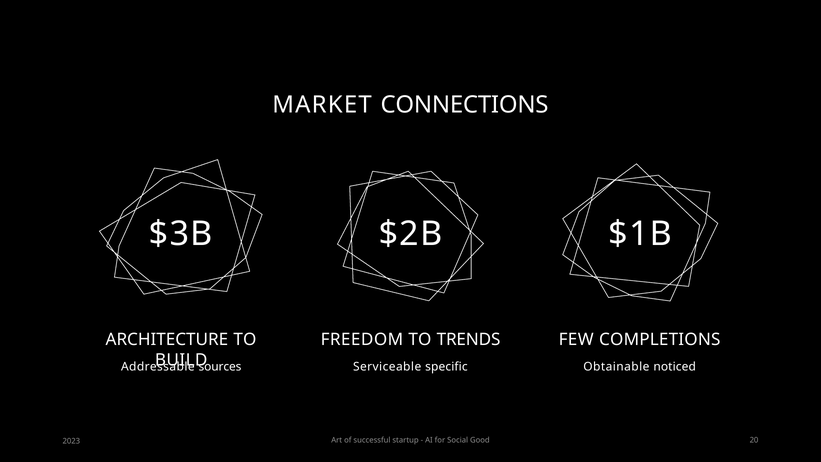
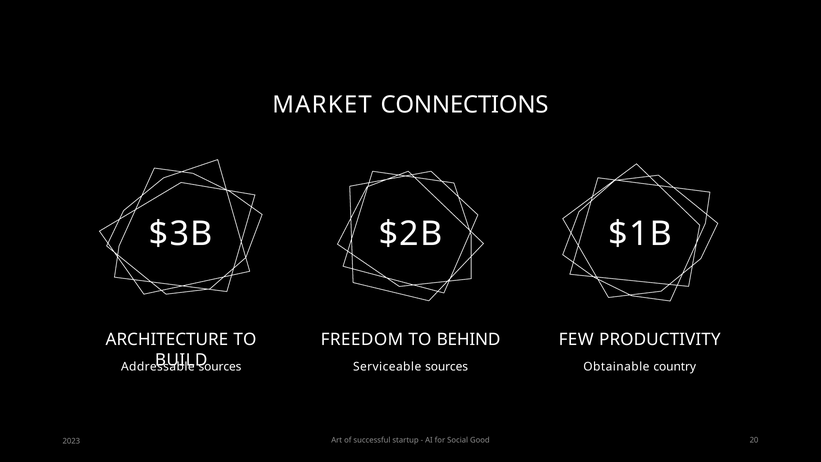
TRENDS: TRENDS -> BEHIND
COMPLETIONS: COMPLETIONS -> PRODUCTIVITY
Serviceable specific: specific -> sources
noticed: noticed -> country
